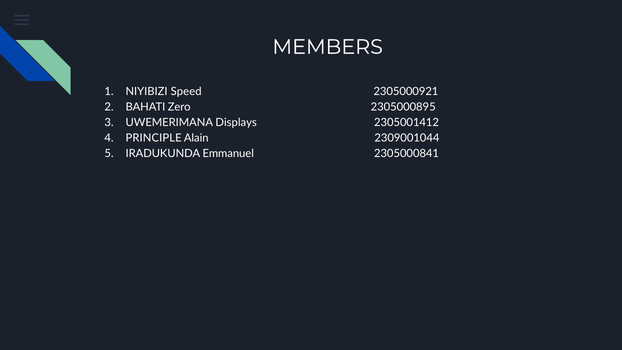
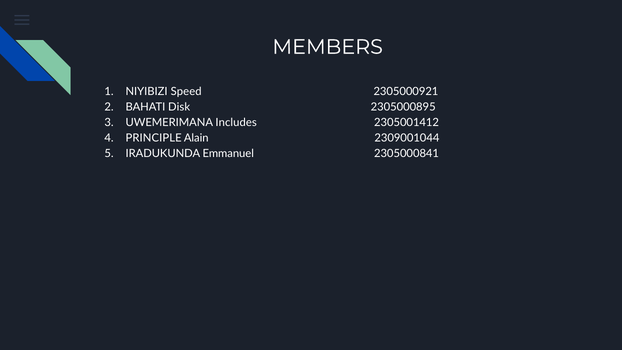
Zero: Zero -> Disk
Displays: Displays -> Includes
